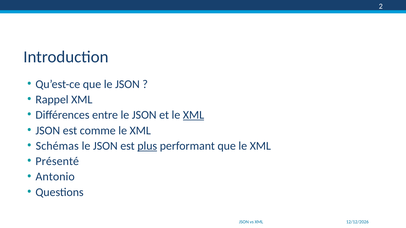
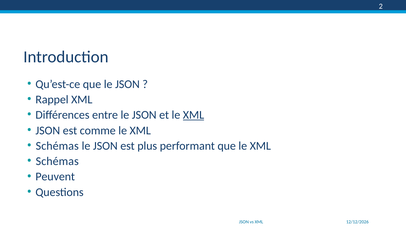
plus underline: present -> none
Présenté at (57, 162): Présenté -> Schémas
Antonio: Antonio -> Peuvent
